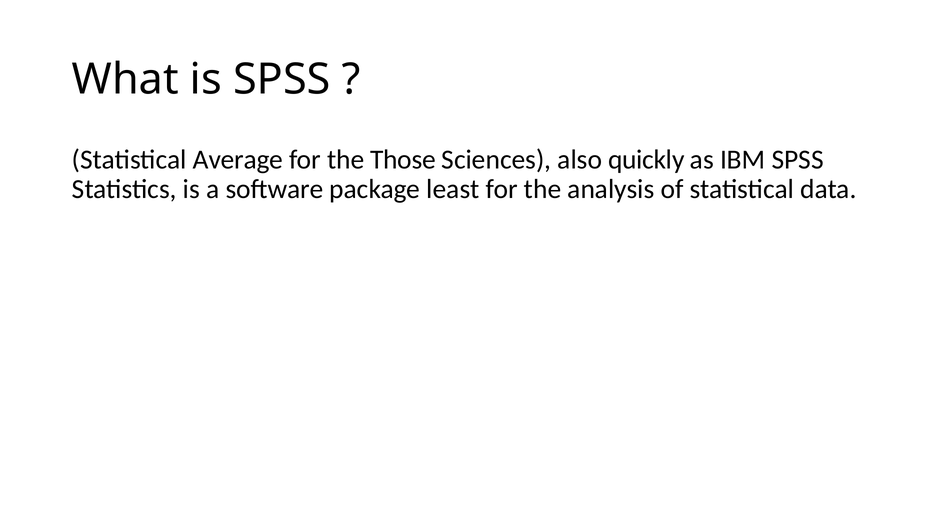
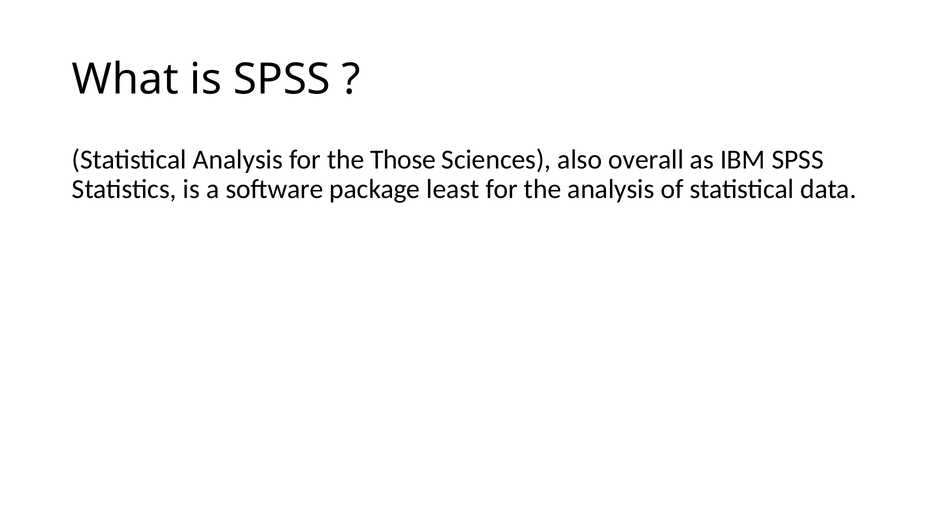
Statistical Average: Average -> Analysis
quickly: quickly -> overall
